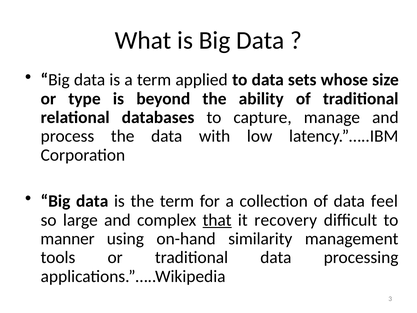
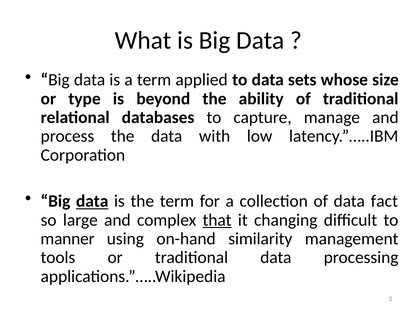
data at (92, 201) underline: none -> present
feel: feel -> fact
recovery: recovery -> changing
